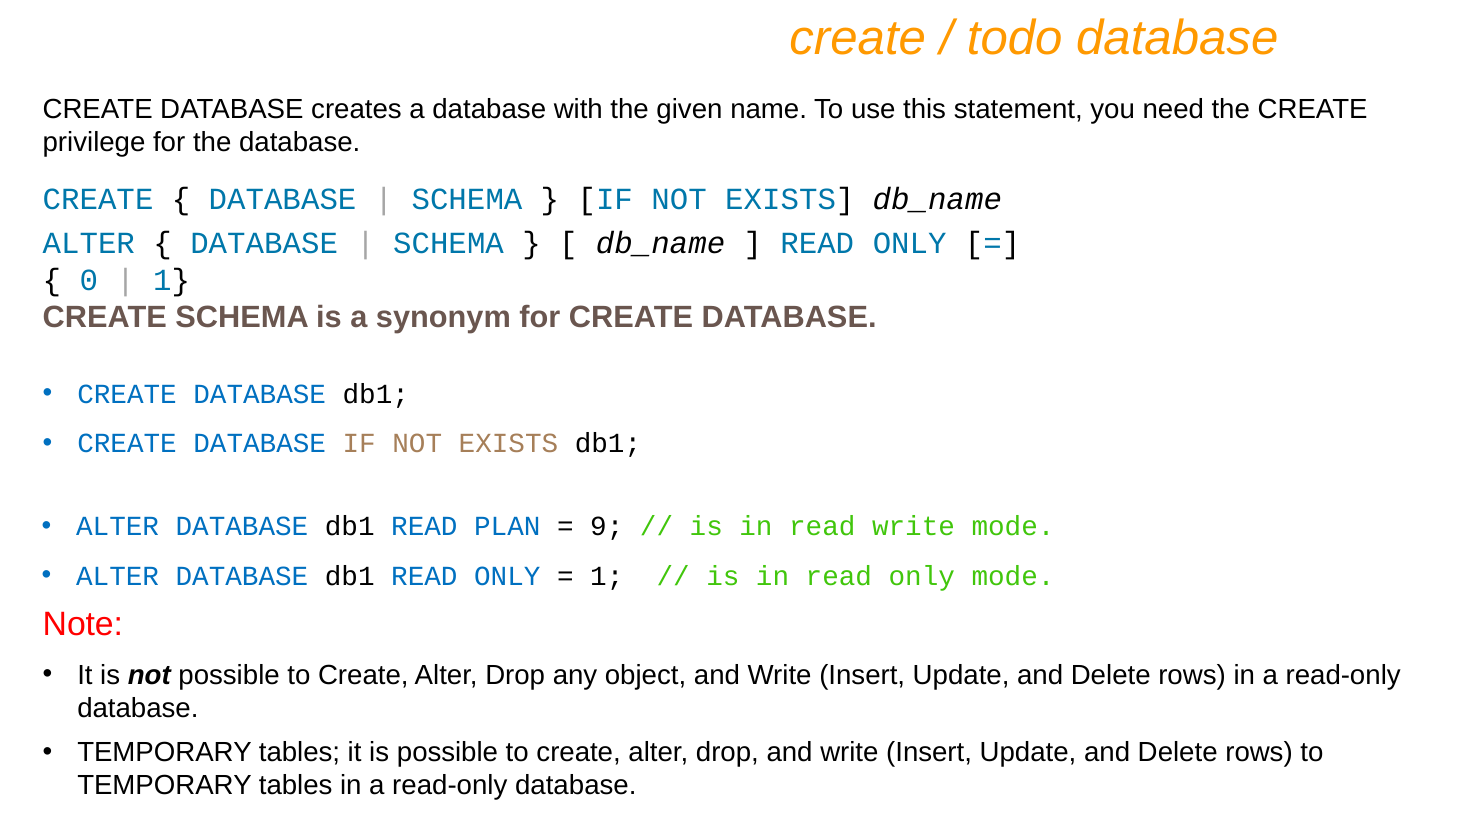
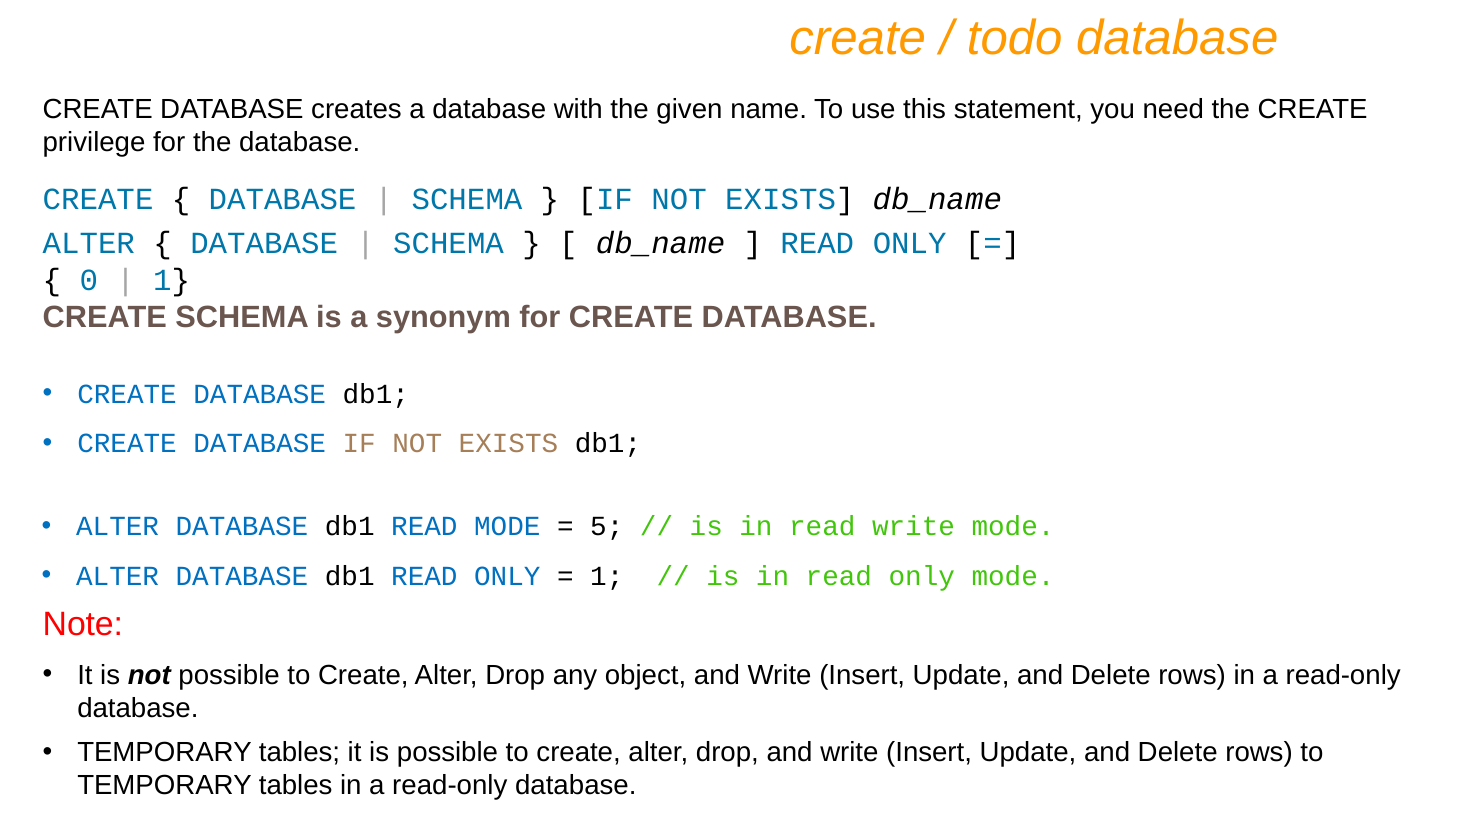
READ PLAN: PLAN -> MODE
9: 9 -> 5
